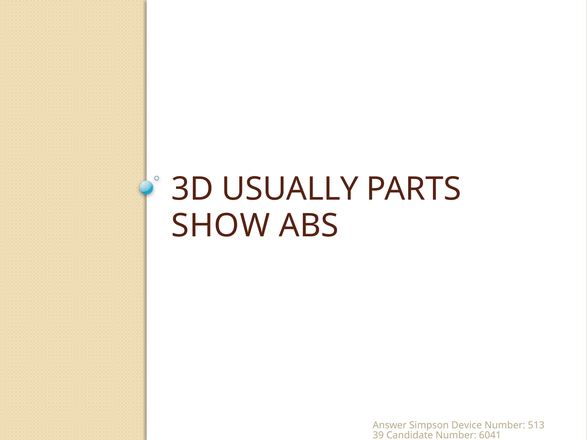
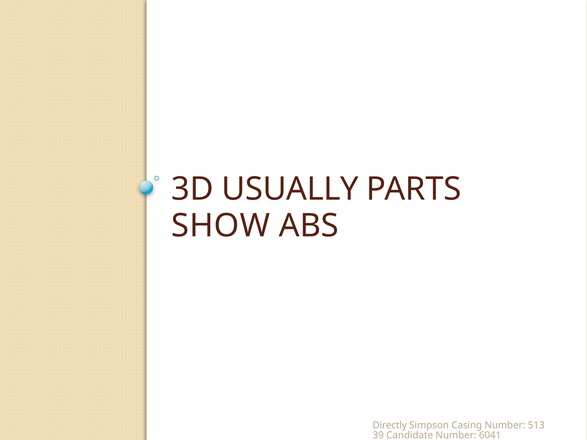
Answer: Answer -> Directly
Device: Device -> Casing
